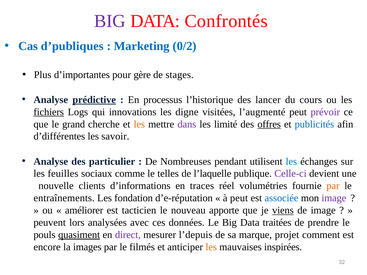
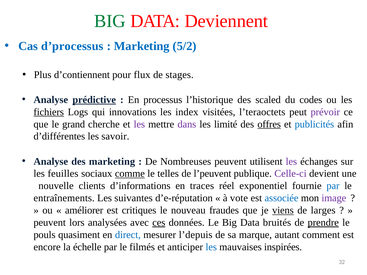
BIG at (110, 21) colour: purple -> green
Confrontés: Confrontés -> Deviennent
d’publiques: d’publiques -> d’processus
0/2: 0/2 -> 5/2
d’importantes: d’importantes -> d’contiennent
gère: gère -> flux
lancer: lancer -> scaled
cours: cours -> codes
digne: digne -> index
l’augmenté: l’augmenté -> l’teraoctets
les at (139, 124) colour: orange -> purple
des particulier: particulier -> marketing
Nombreuses pendant: pendant -> peuvent
les at (291, 162) colour: blue -> purple
comme underline: none -> present
l’laquelle: l’laquelle -> l’peuvent
volumétries: volumétries -> exponentiel
par at (333, 186) colour: orange -> blue
fondation: fondation -> suivantes
à peut: peut -> vote
tacticien: tacticien -> critiques
apporte: apporte -> fraudes
de image: image -> larges
ces underline: none -> present
traitées: traitées -> bruités
prendre underline: none -> present
quasiment underline: present -> none
direct colour: purple -> blue
projet: projet -> autant
images: images -> échelle
les at (211, 247) colour: orange -> blue
